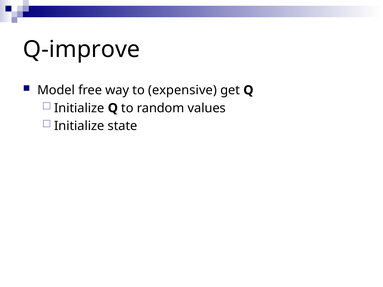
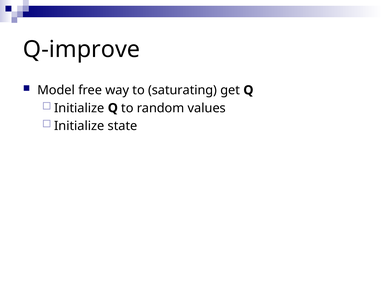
expensive: expensive -> saturating
